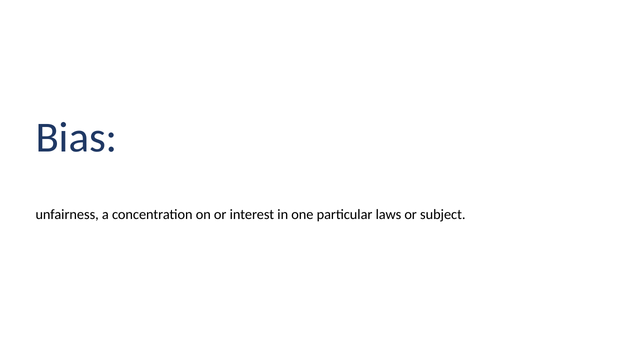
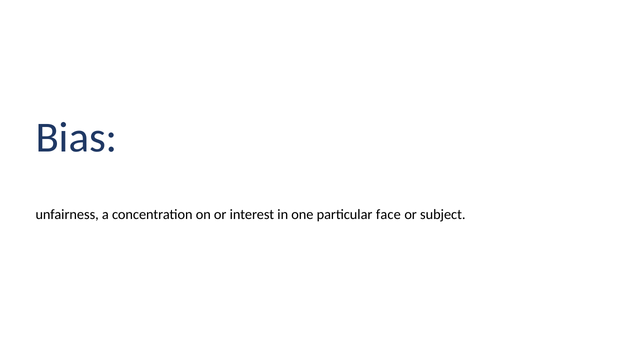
laws: laws -> face
